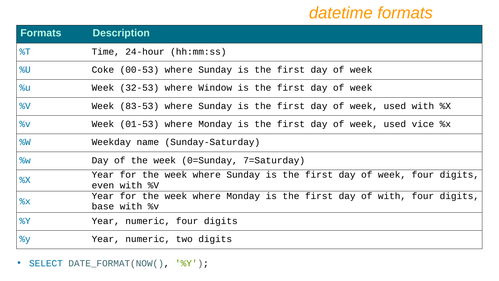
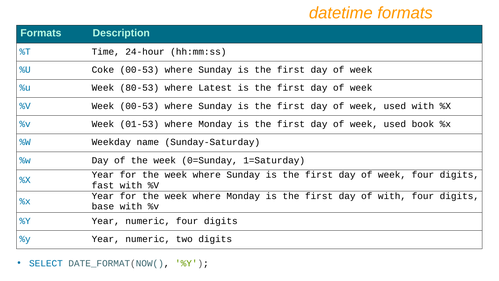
32-53: 32-53 -> 80-53
Window: Window -> Latest
Week 83-53: 83-53 -> 00-53
vice: vice -> book
7=Saturday: 7=Saturday -> 1=Saturday
even: even -> fast
